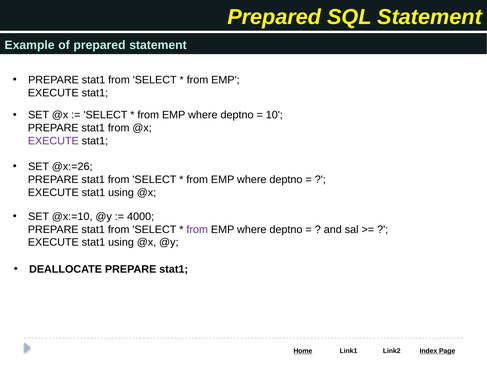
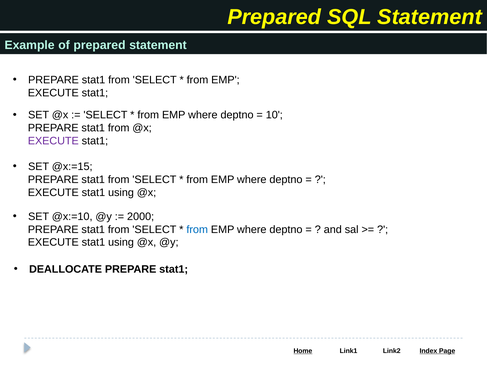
@x:=26: @x:=26 -> @x:=15
4000: 4000 -> 2000
from at (197, 230) colour: purple -> blue
